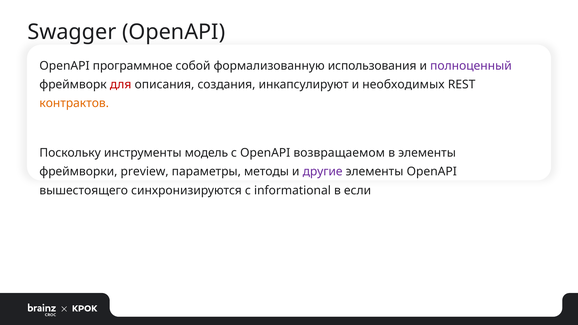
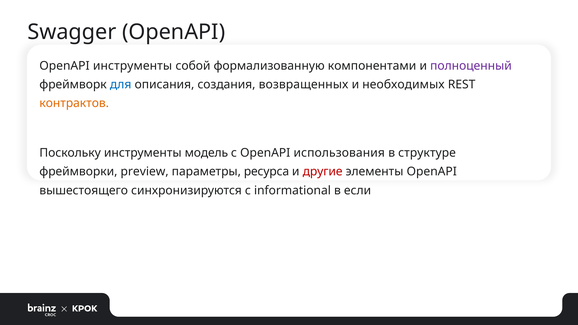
OpenAPI программное: программное -> инструменты
использования: использования -> компонентами
для colour: red -> blue
инкапсулируют: инкапсулируют -> возвращенных
возвращаемом: возвращаемом -> использования
в элементы: элементы -> структуре
методы: методы -> ресурса
другие colour: purple -> red
